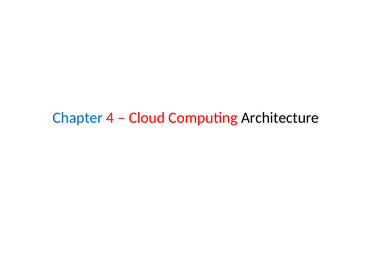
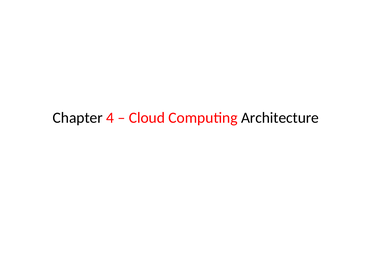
Chapter colour: blue -> black
